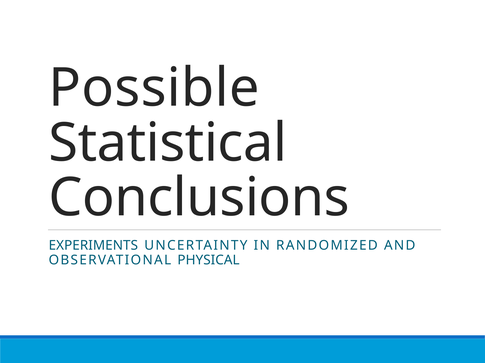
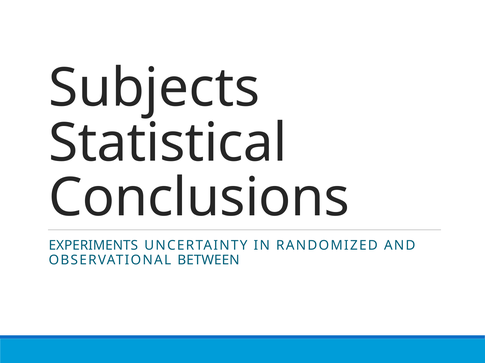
Possible: Possible -> Subjects
PHYSICAL: PHYSICAL -> BETWEEN
